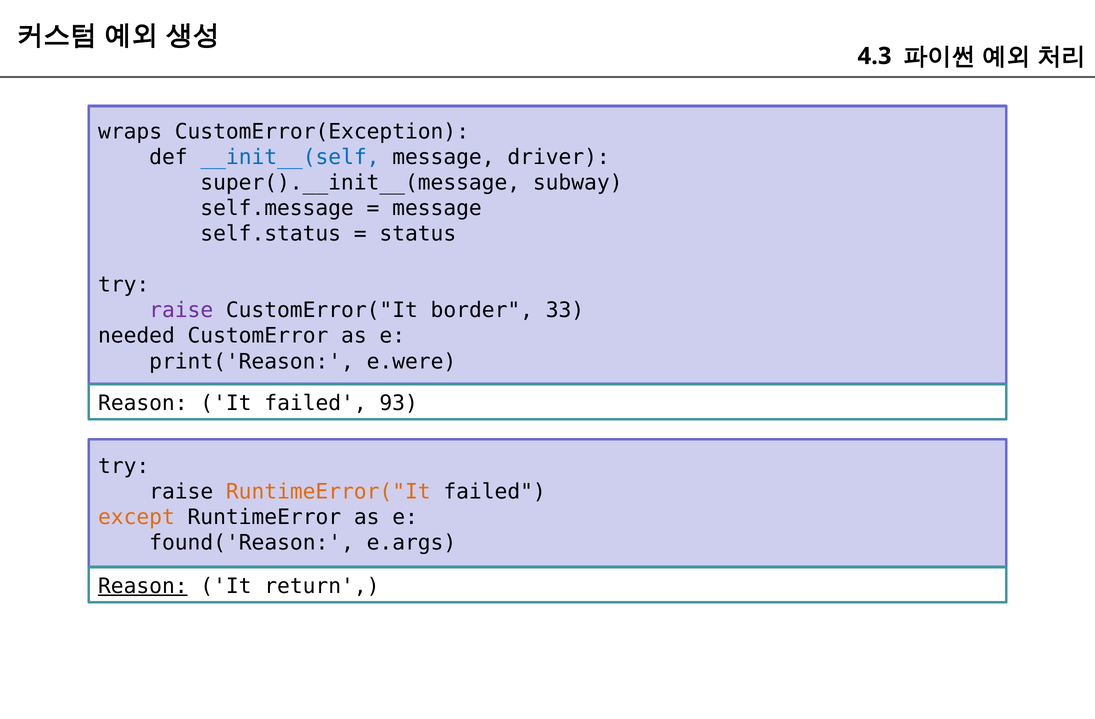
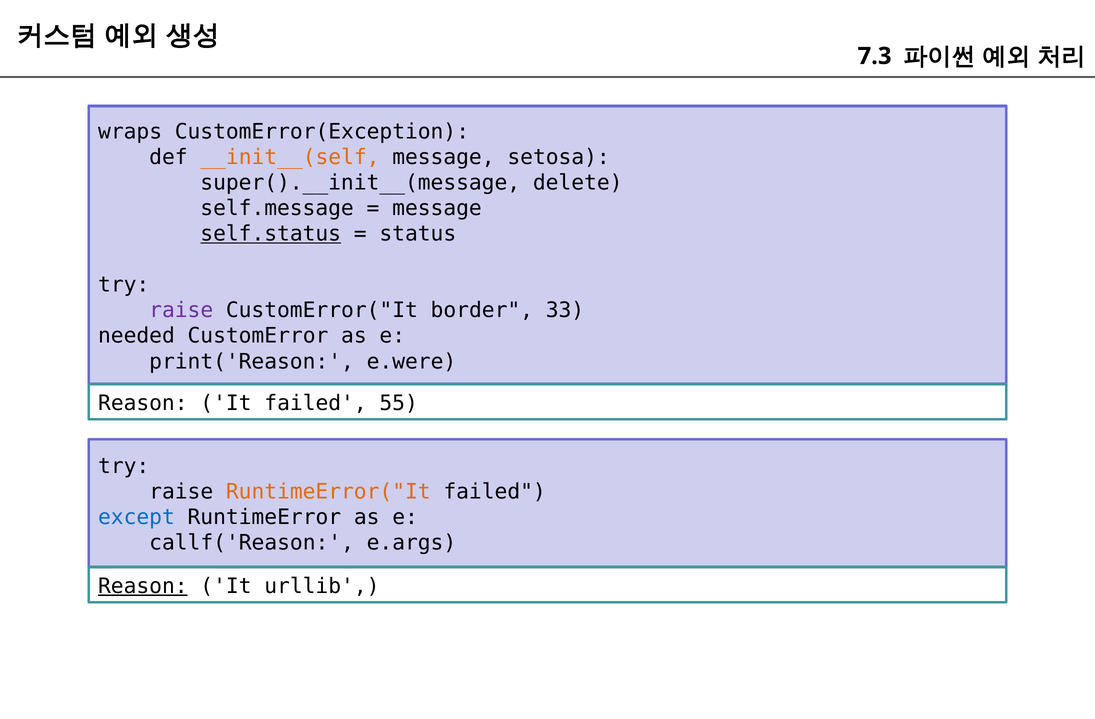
4.3: 4.3 -> 7.3
__init__(self colour: blue -> orange
driver: driver -> setosa
subway: subway -> delete
self.status underline: none -> present
93: 93 -> 55
except colour: orange -> blue
found('Reason: found('Reason -> callf('Reason
return: return -> urllib
